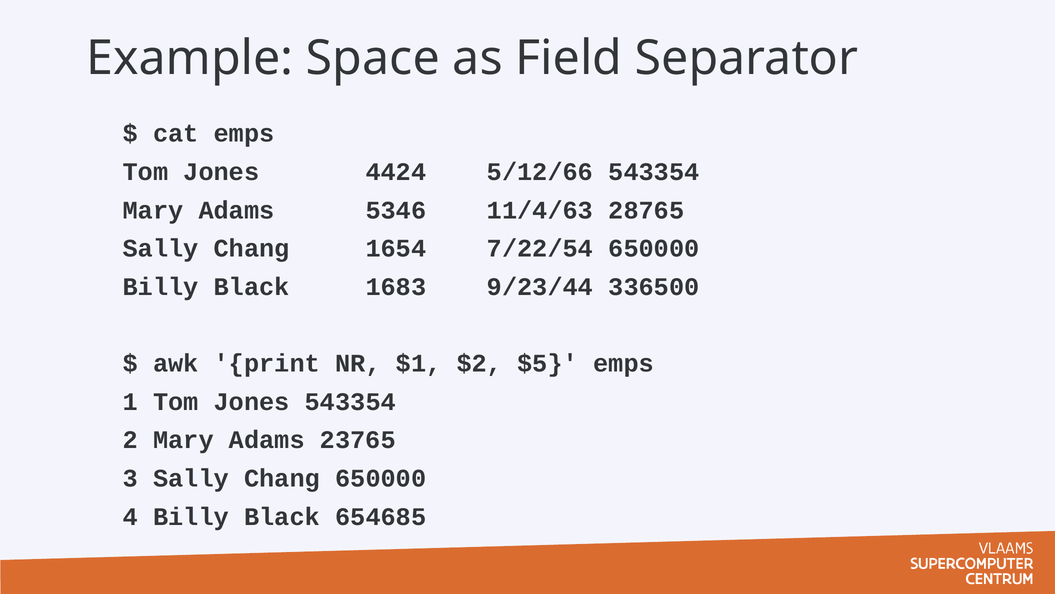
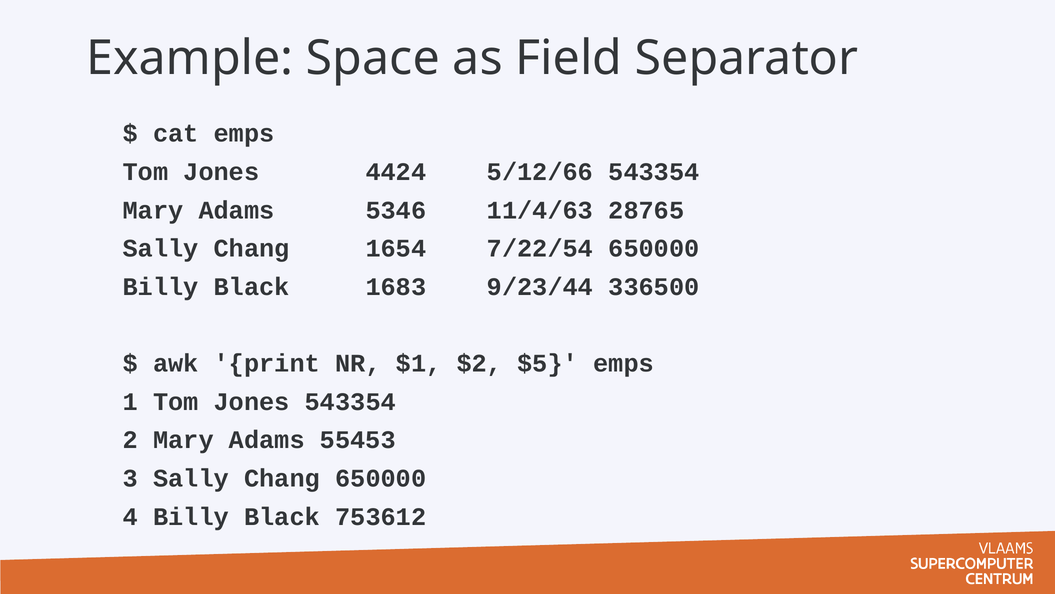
23765: 23765 -> 55453
654685: 654685 -> 753612
